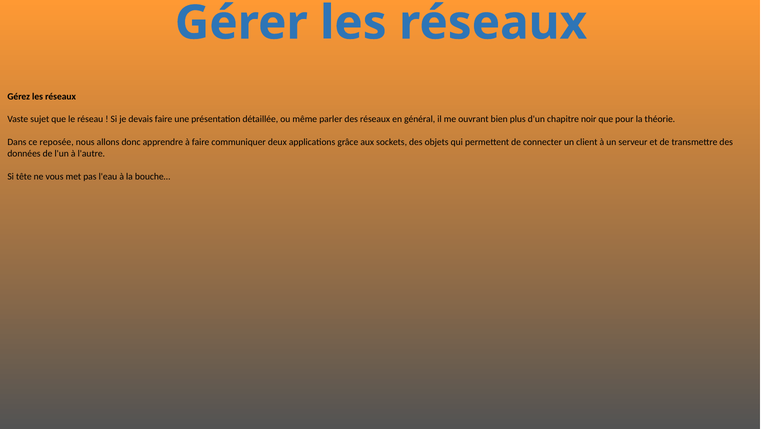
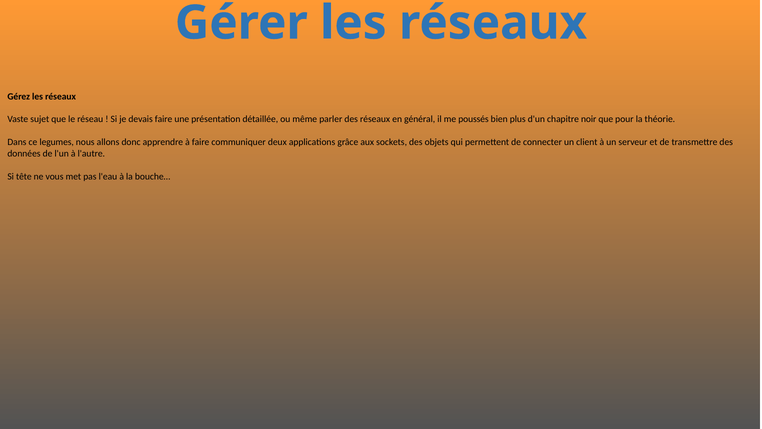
ouvrant: ouvrant -> poussés
reposée: reposée -> legumes
